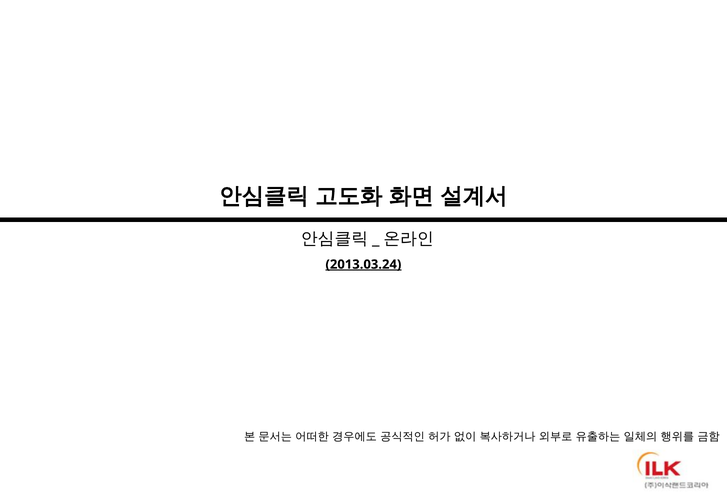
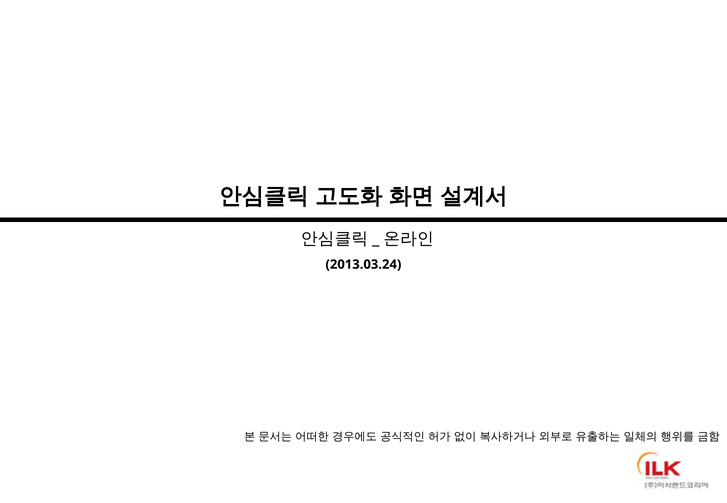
2013.03.24 underline: present -> none
